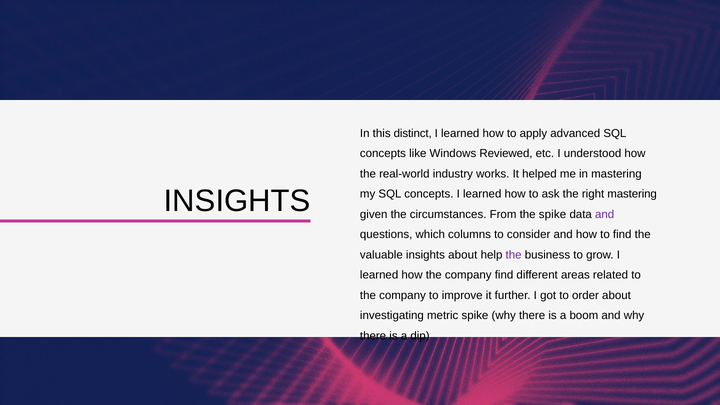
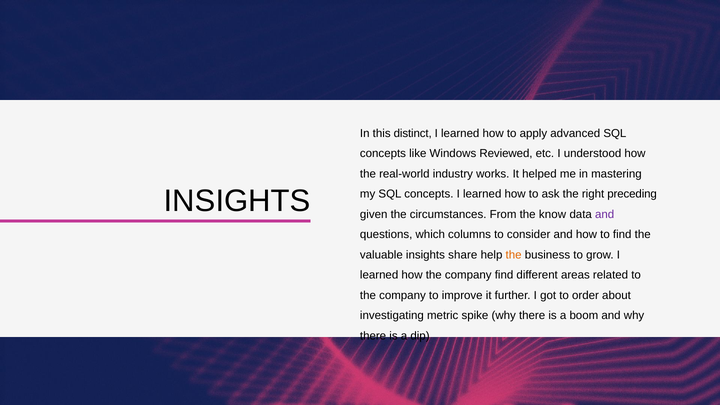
right mastering: mastering -> preceding
the spike: spike -> know
insights about: about -> share
the at (514, 255) colour: purple -> orange
